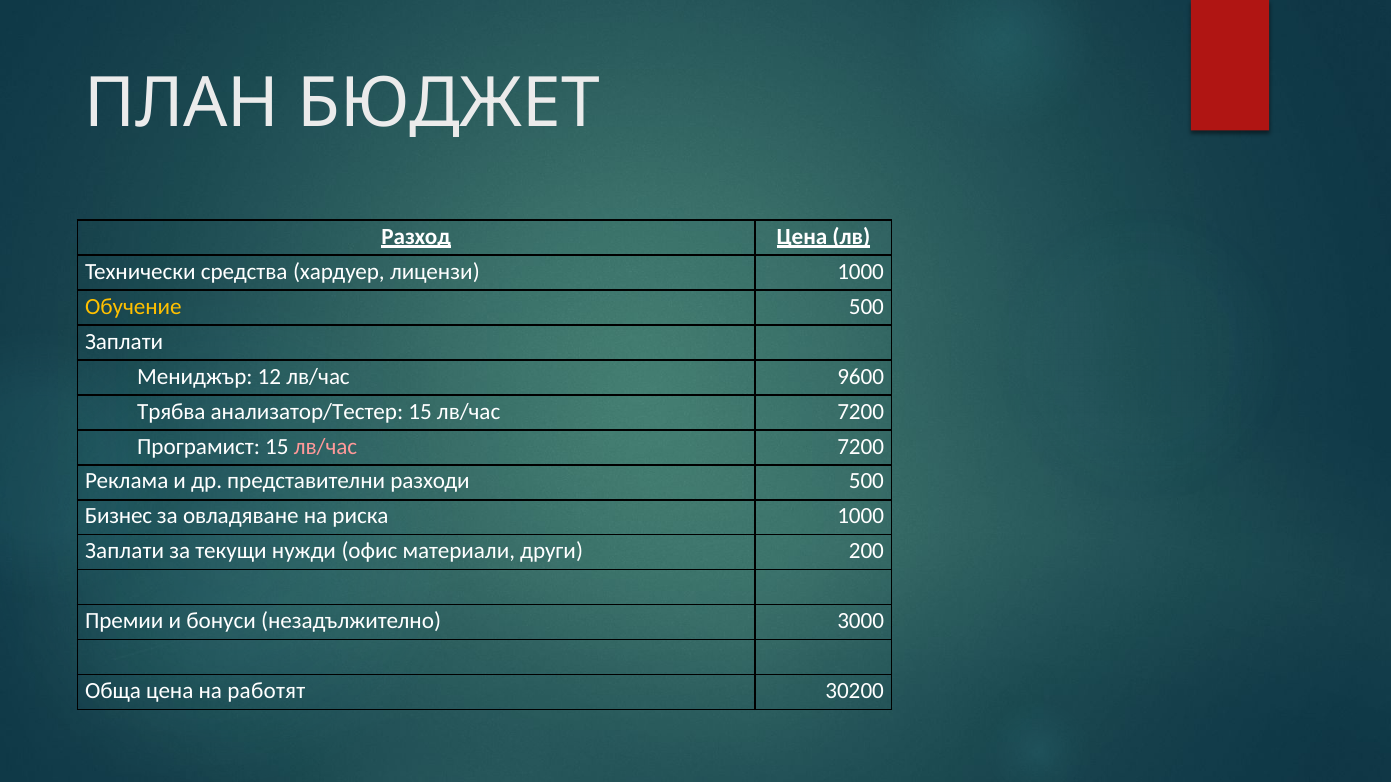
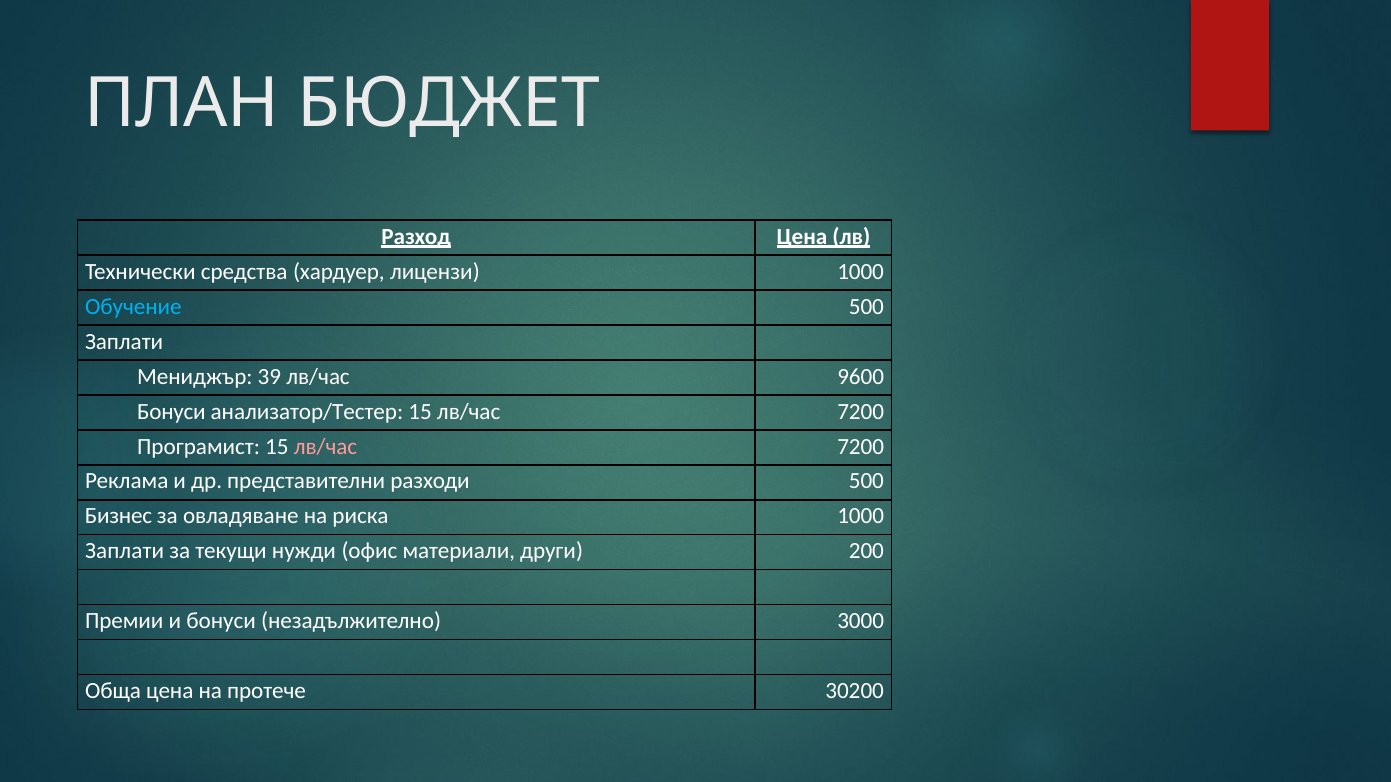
Обучение colour: yellow -> light blue
12: 12 -> 39
Трябва at (171, 412): Трябва -> Бонуси
работят: работят -> протече
